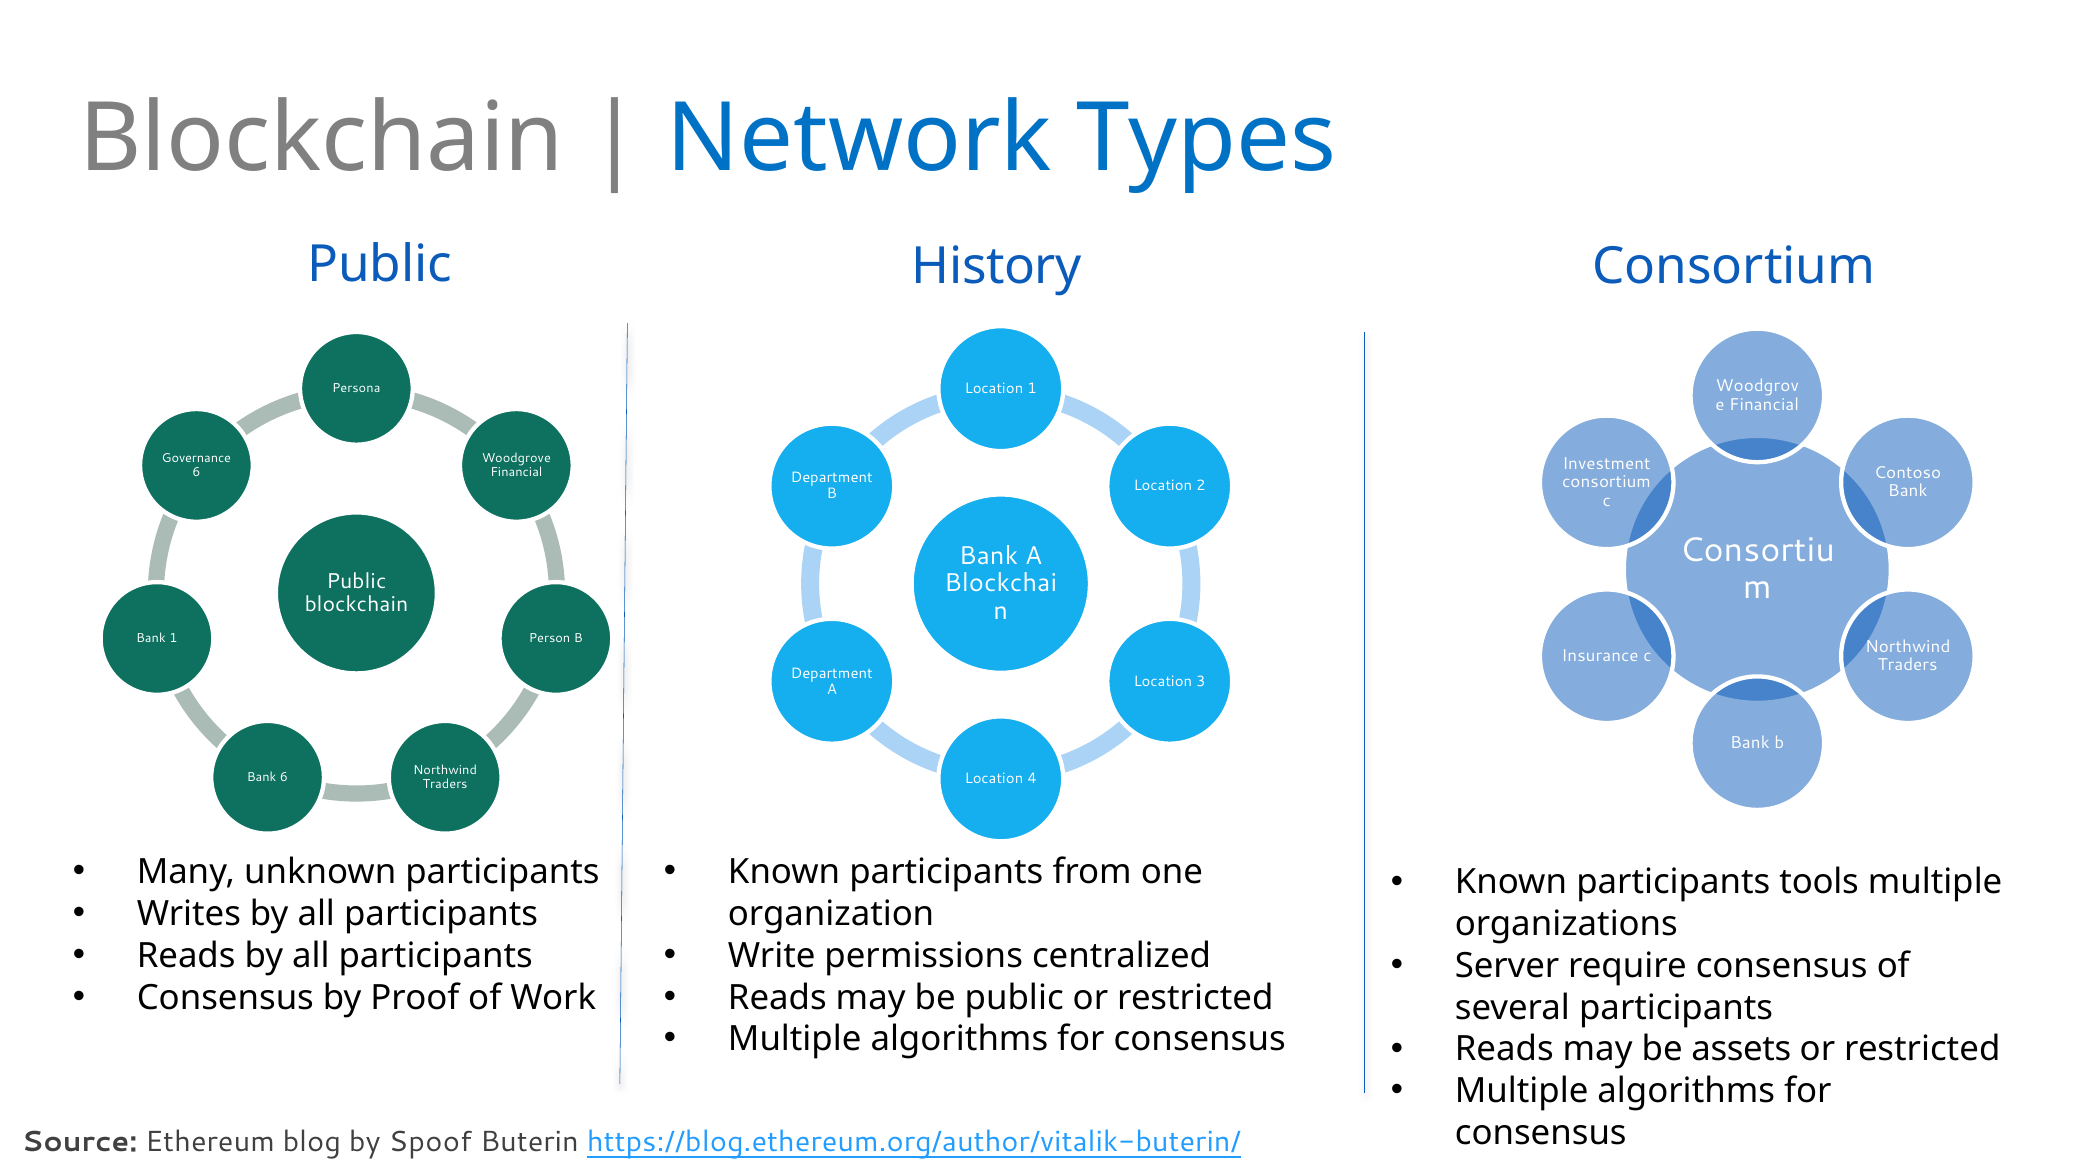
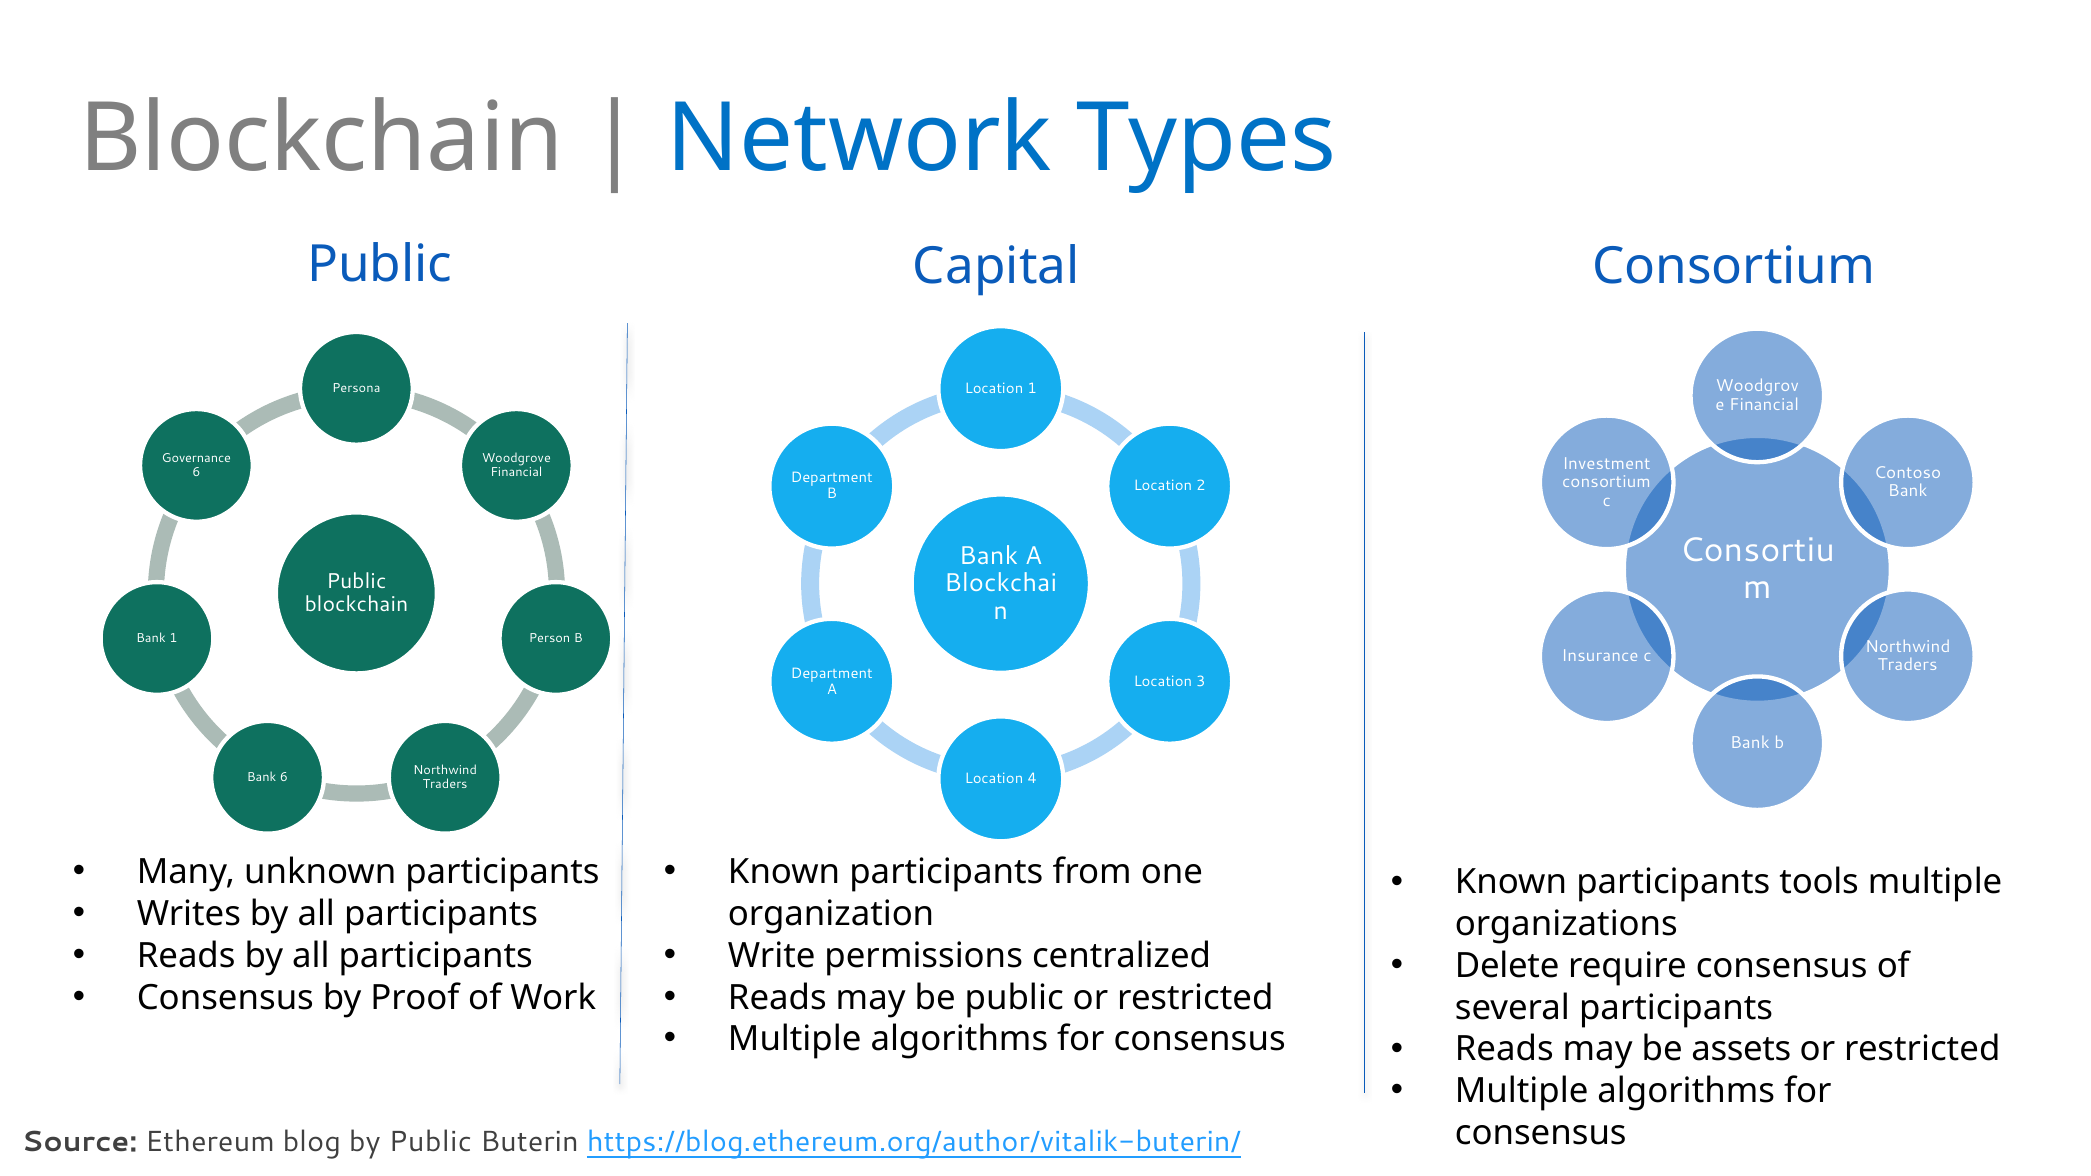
History: History -> Capital
Server: Server -> Delete
by Spoof: Spoof -> Public
